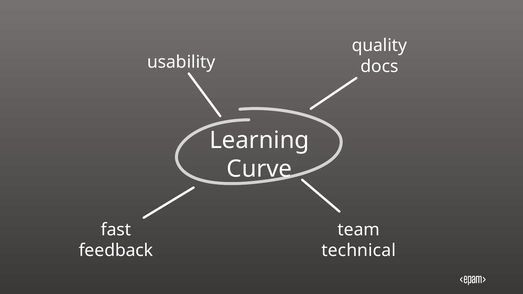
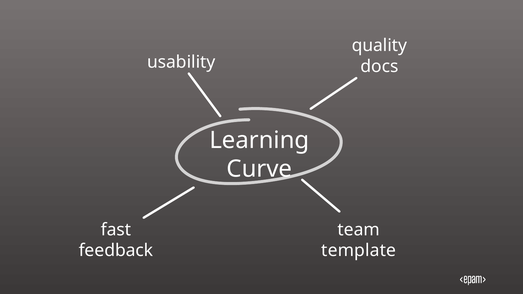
technical: technical -> template
